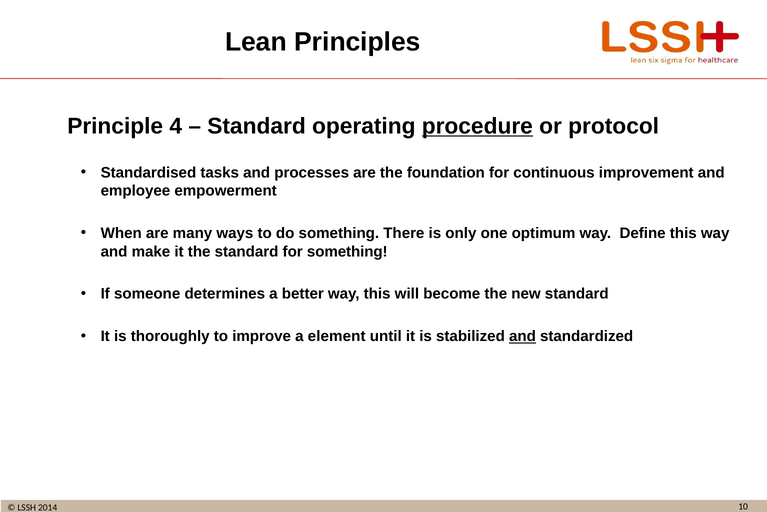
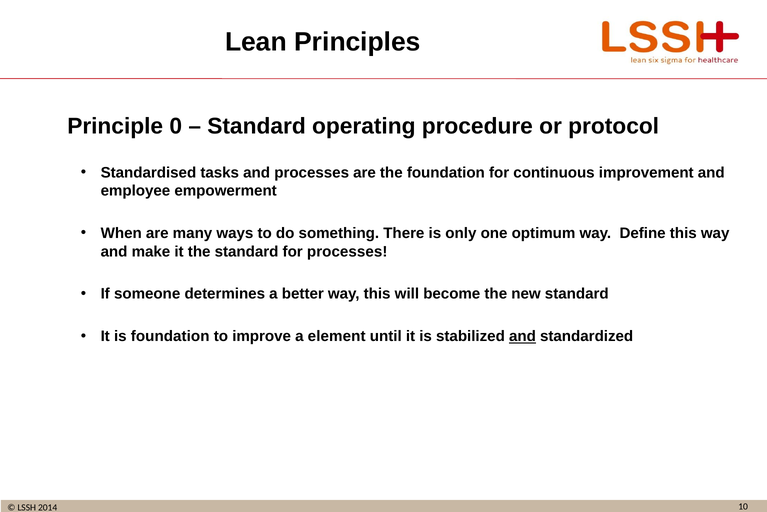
4: 4 -> 0
procedure underline: present -> none
for something: something -> processes
is thoroughly: thoroughly -> foundation
